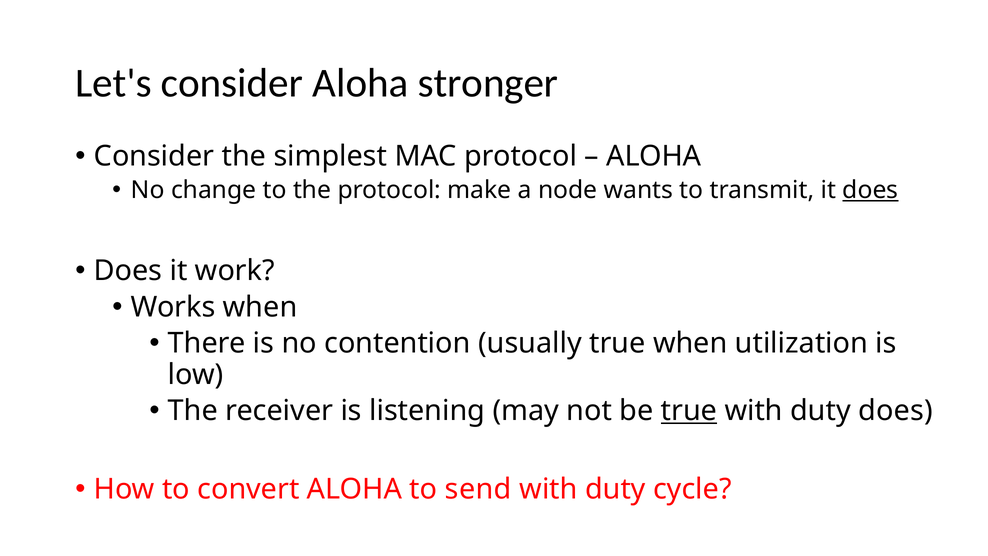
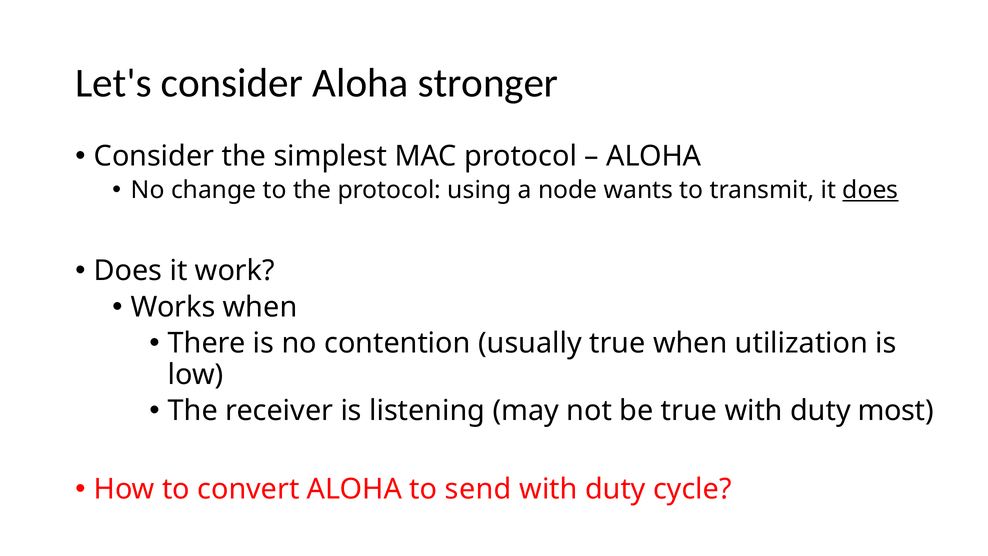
make: make -> using
true at (689, 411) underline: present -> none
duty does: does -> most
